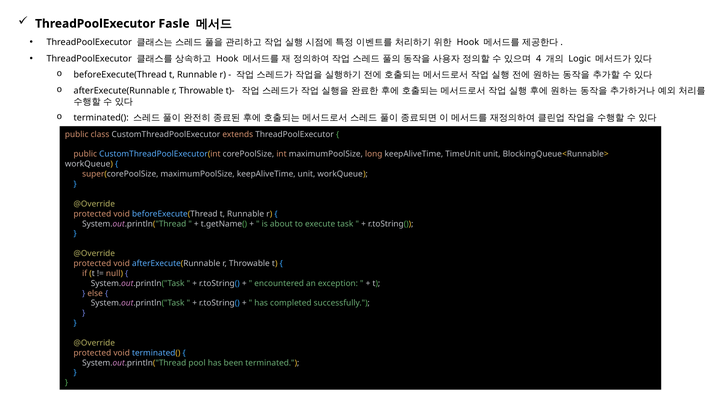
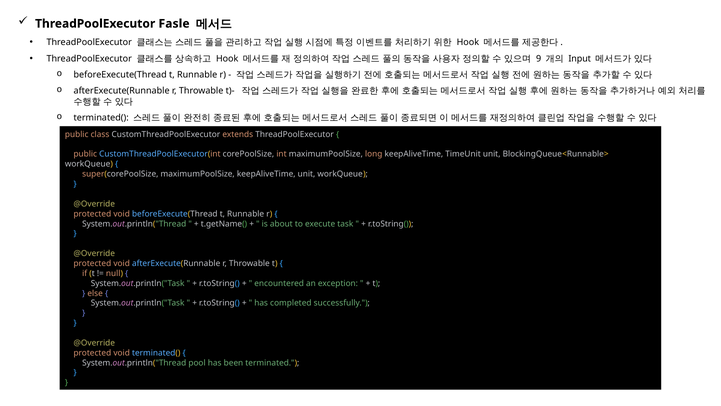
4: 4 -> 9
Logic: Logic -> Input
